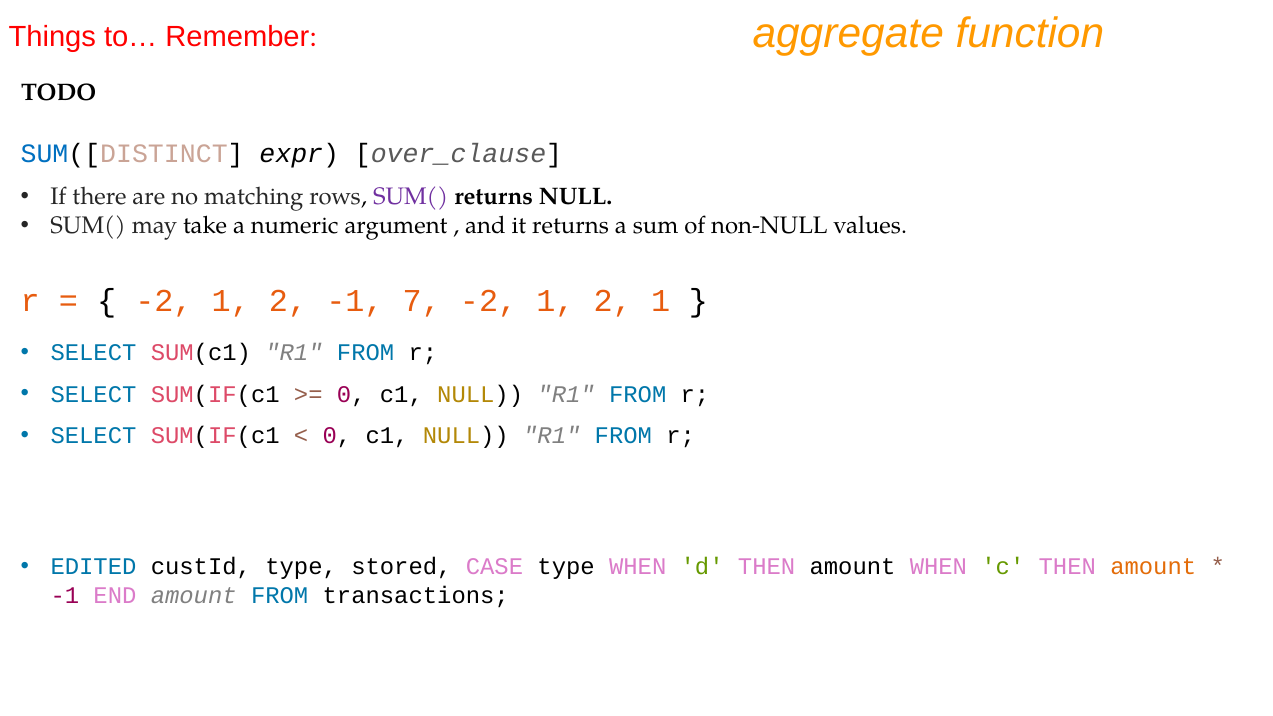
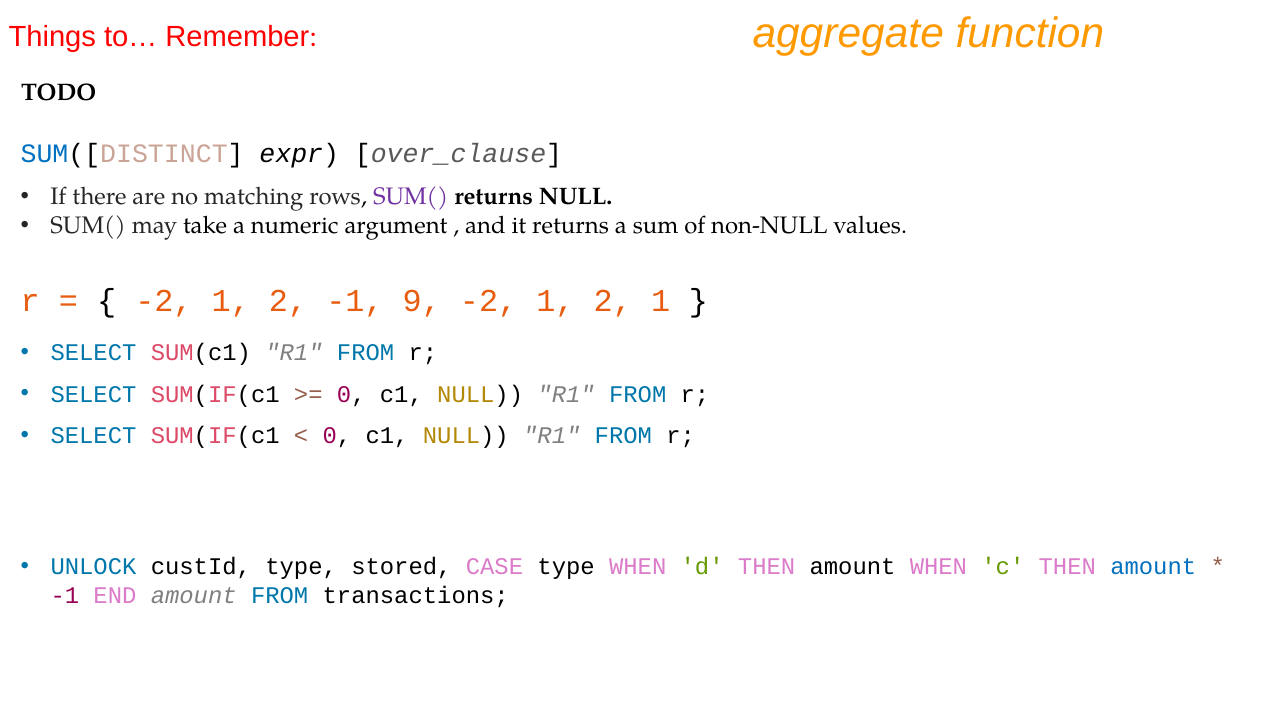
7: 7 -> 9
EDITED: EDITED -> UNLOCK
amount at (1153, 567) colour: orange -> blue
